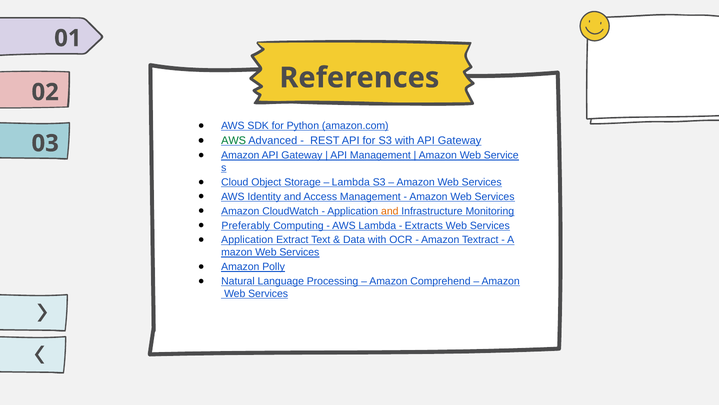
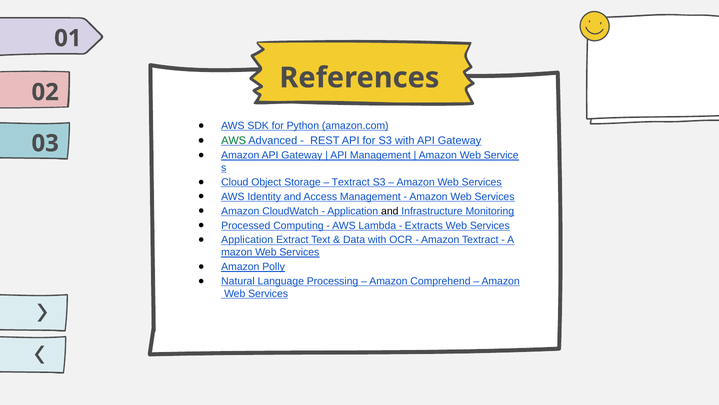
Lambda at (351, 182): Lambda -> Textract
and at (390, 211) colour: orange -> black
Preferably: Preferably -> Processed
